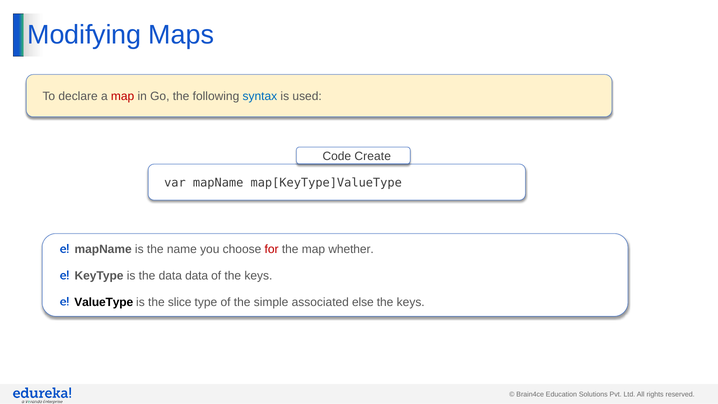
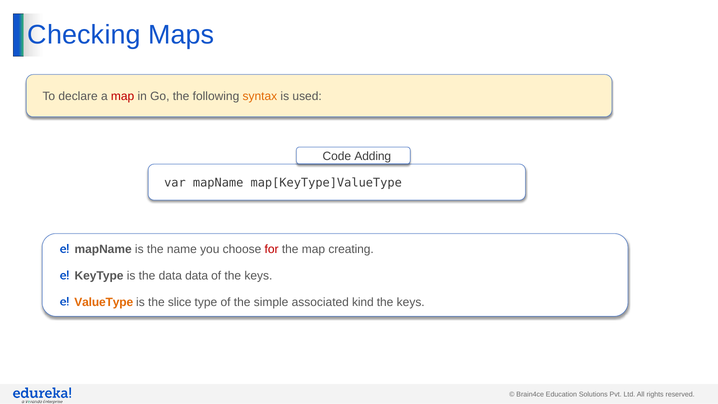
Modifying: Modifying -> Checking
syntax colour: blue -> orange
Create: Create -> Adding
whether: whether -> creating
ValueType colour: black -> orange
else: else -> kind
